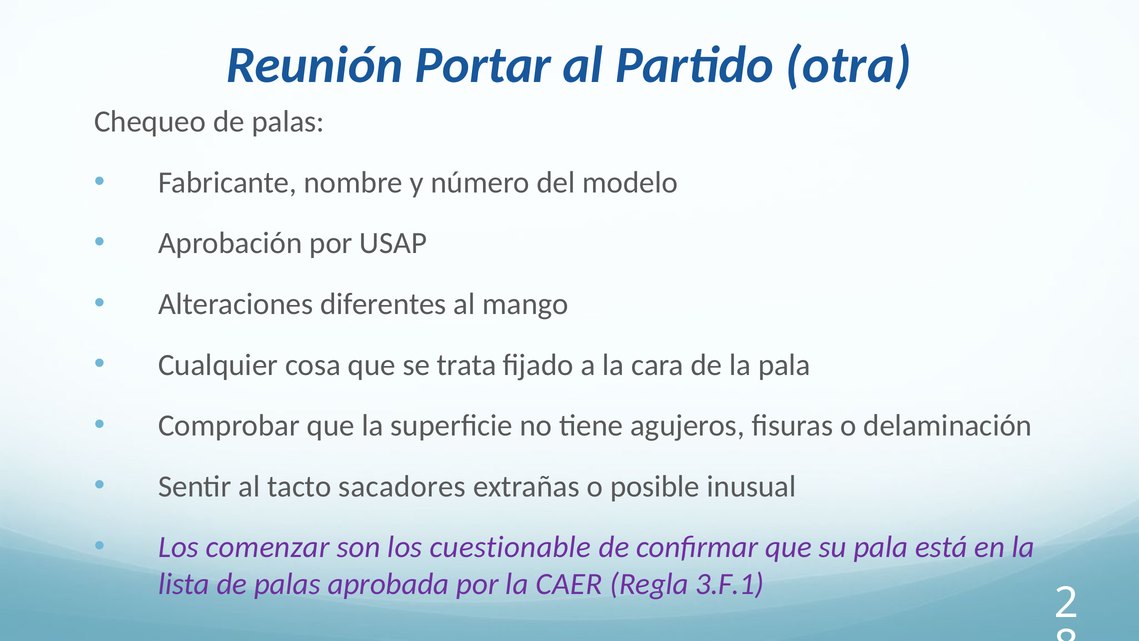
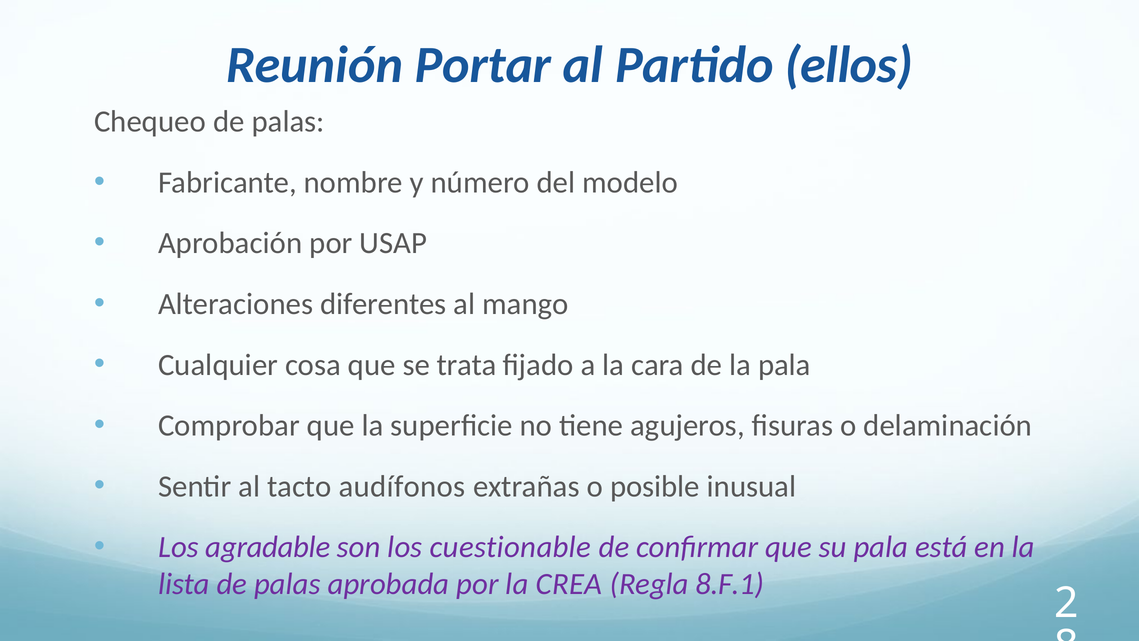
otra: otra -> ellos
sacadores: sacadores -> audífonos
comenzar: comenzar -> agradable
CAER: CAER -> CREA
3.F.1: 3.F.1 -> 8.F.1
